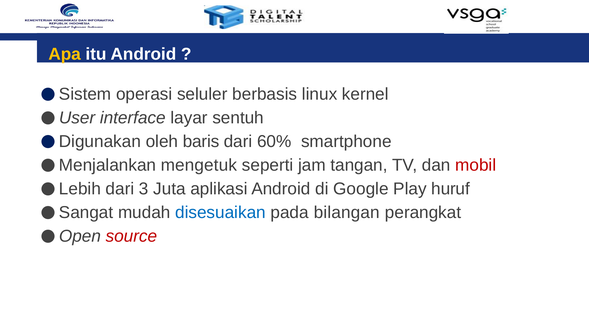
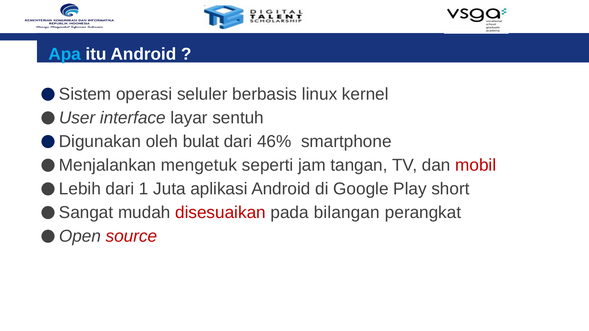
Apa colour: yellow -> light blue
baris: baris -> bulat
60%: 60% -> 46%
3: 3 -> 1
huruf: huruf -> short
disesuaikan colour: blue -> red
